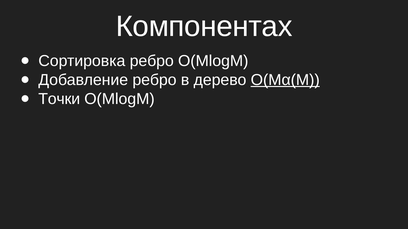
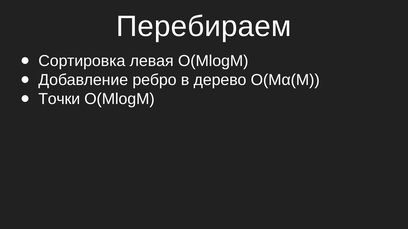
Компонентах: Компонентах -> Перебираем
Сортировка ребро: ребро -> левая
O(Mα(M underline: present -> none
